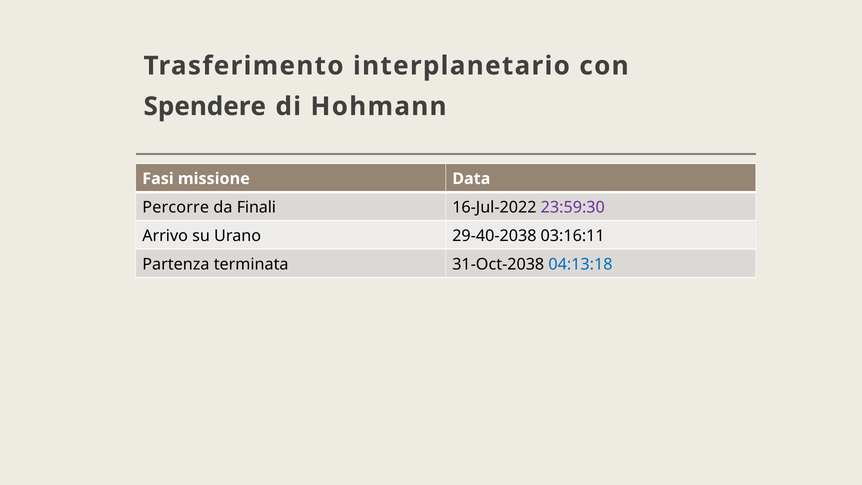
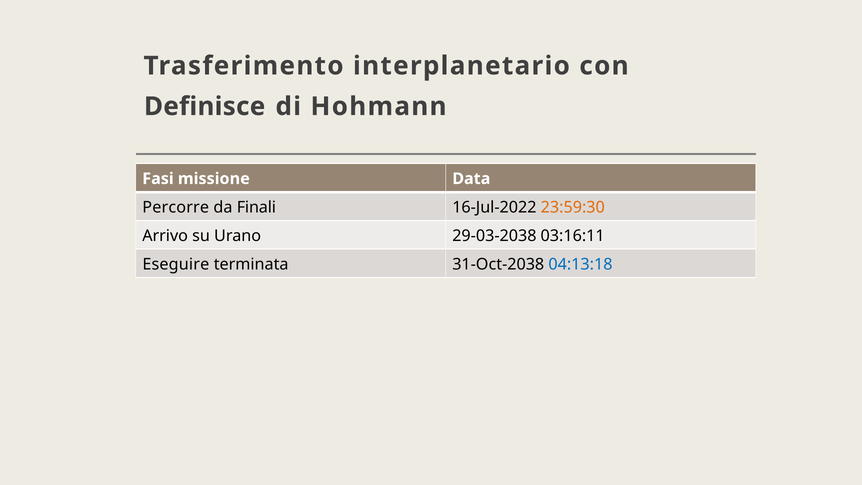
Spendere: Spendere -> Definisce
23:59:30 colour: purple -> orange
29-40-2038: 29-40-2038 -> 29-03-2038
Partenza: Partenza -> Eseguire
